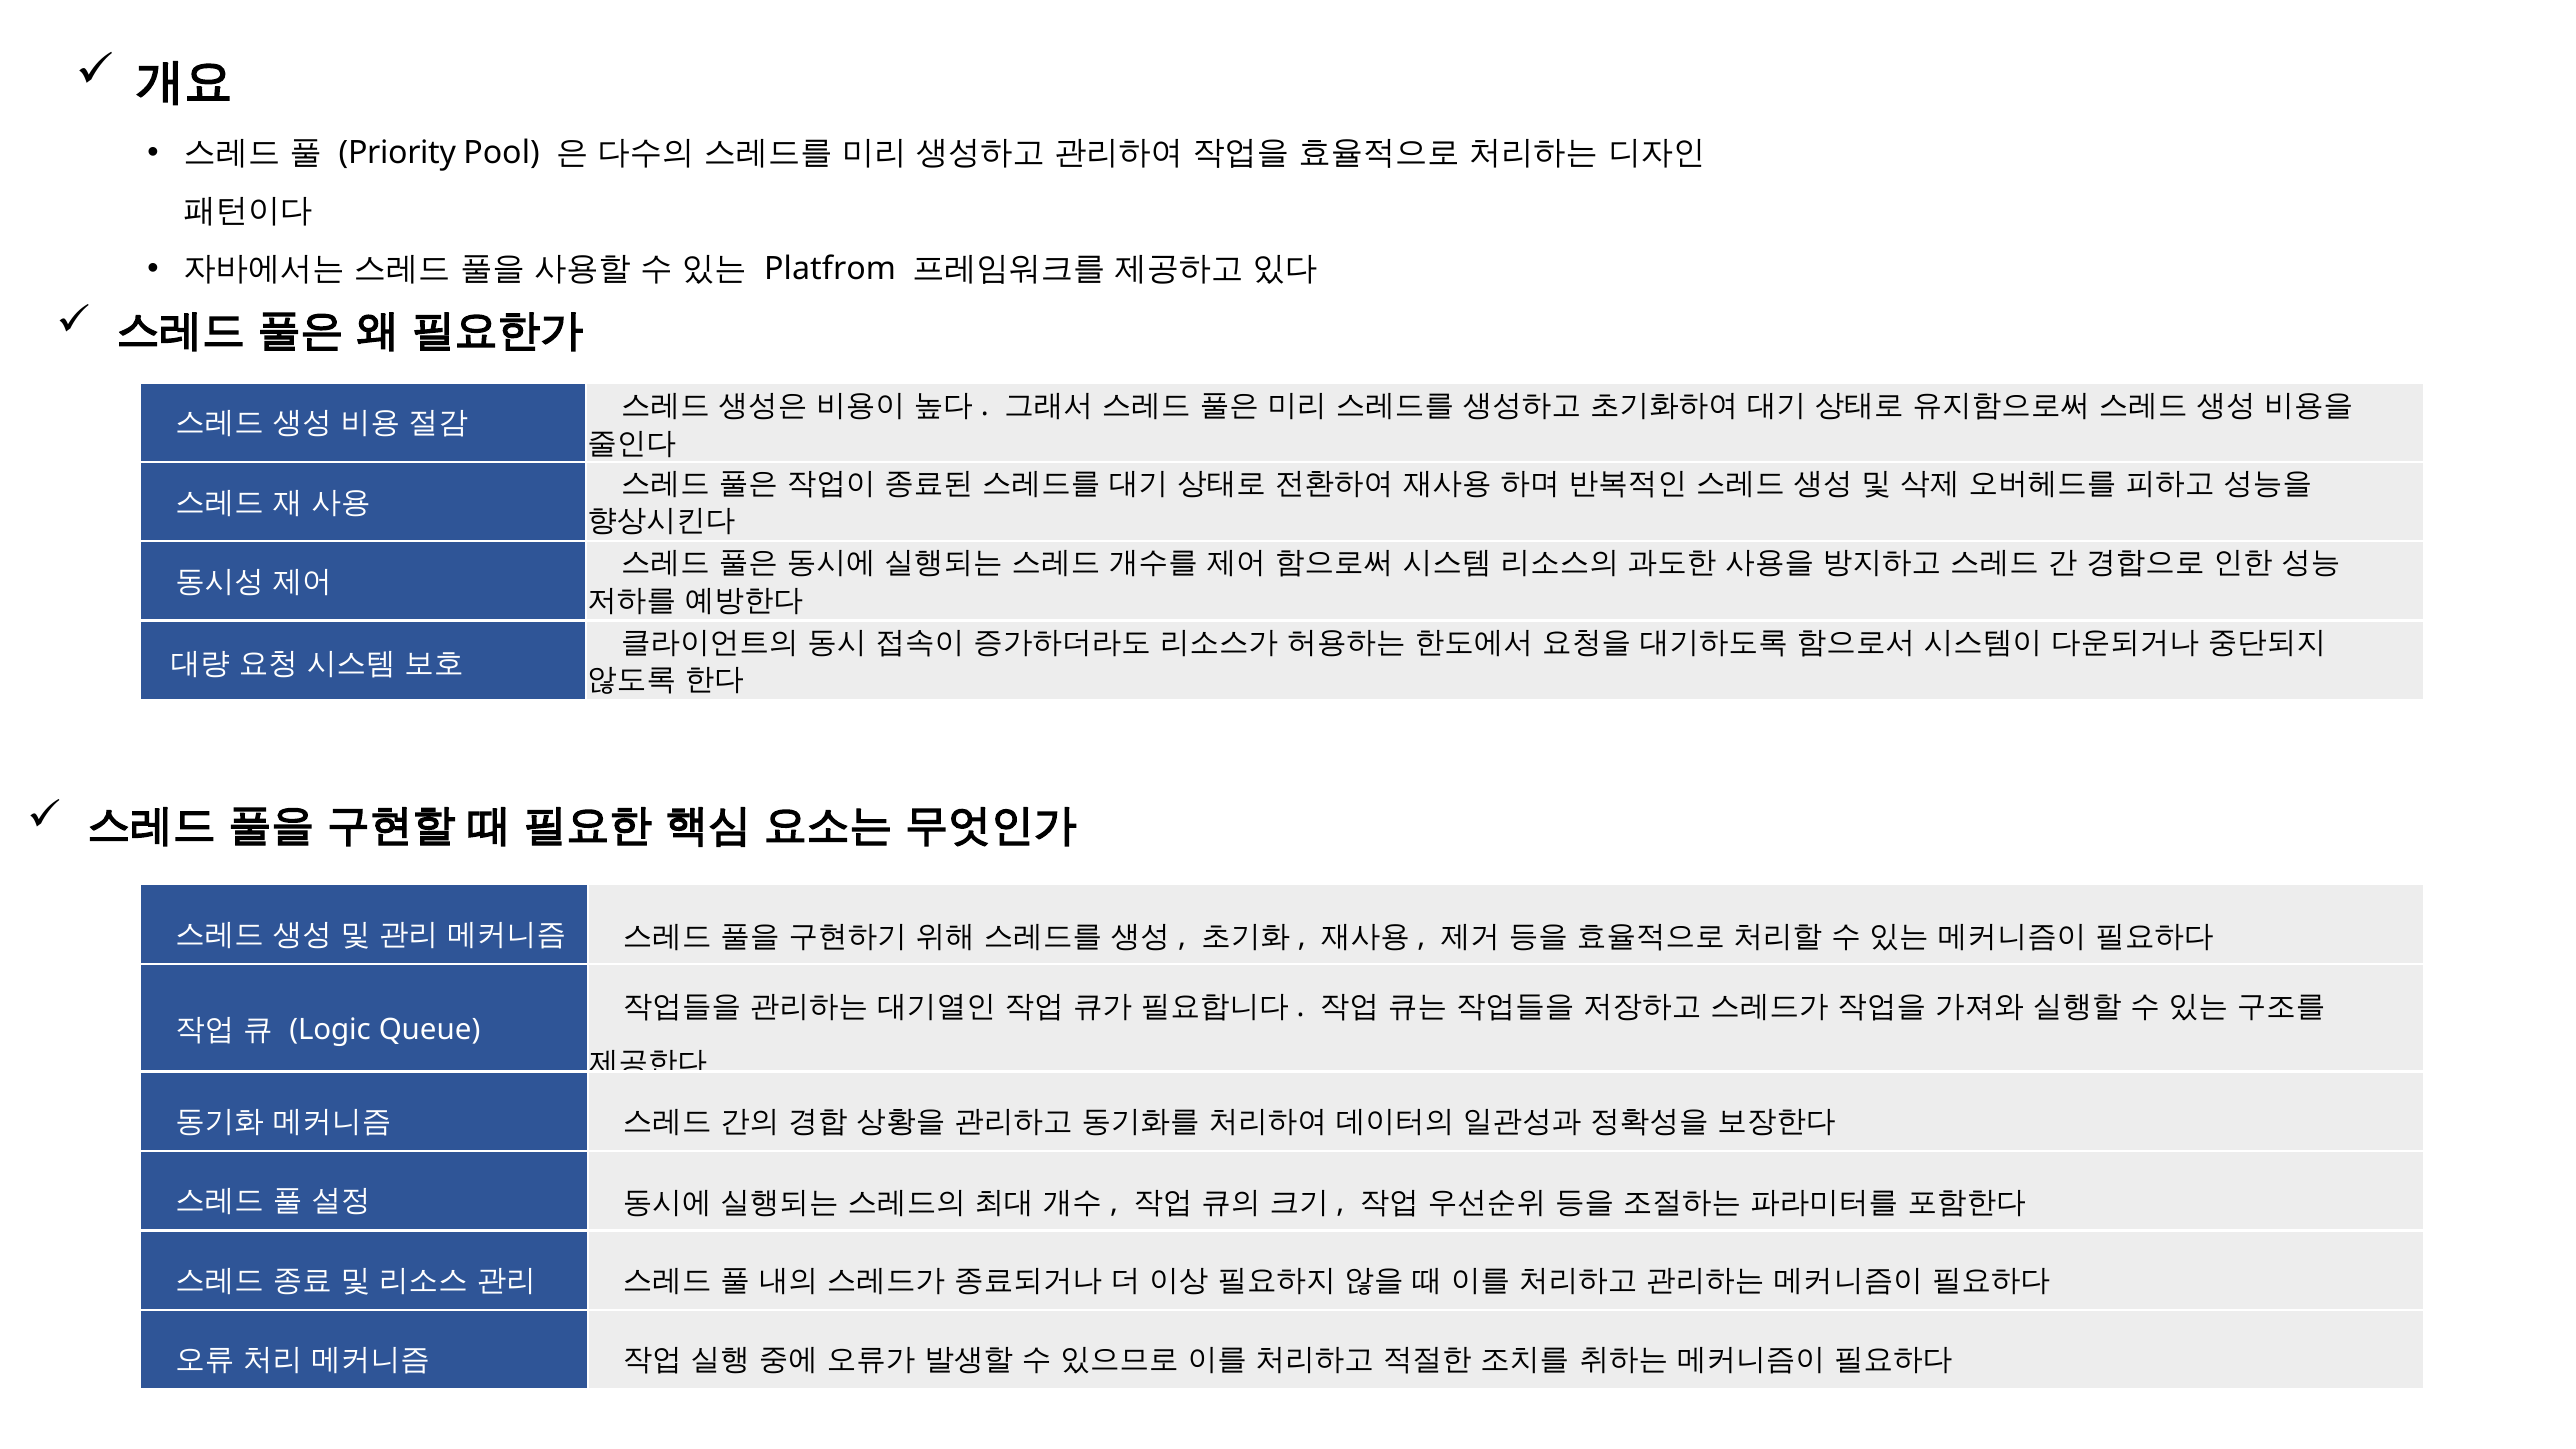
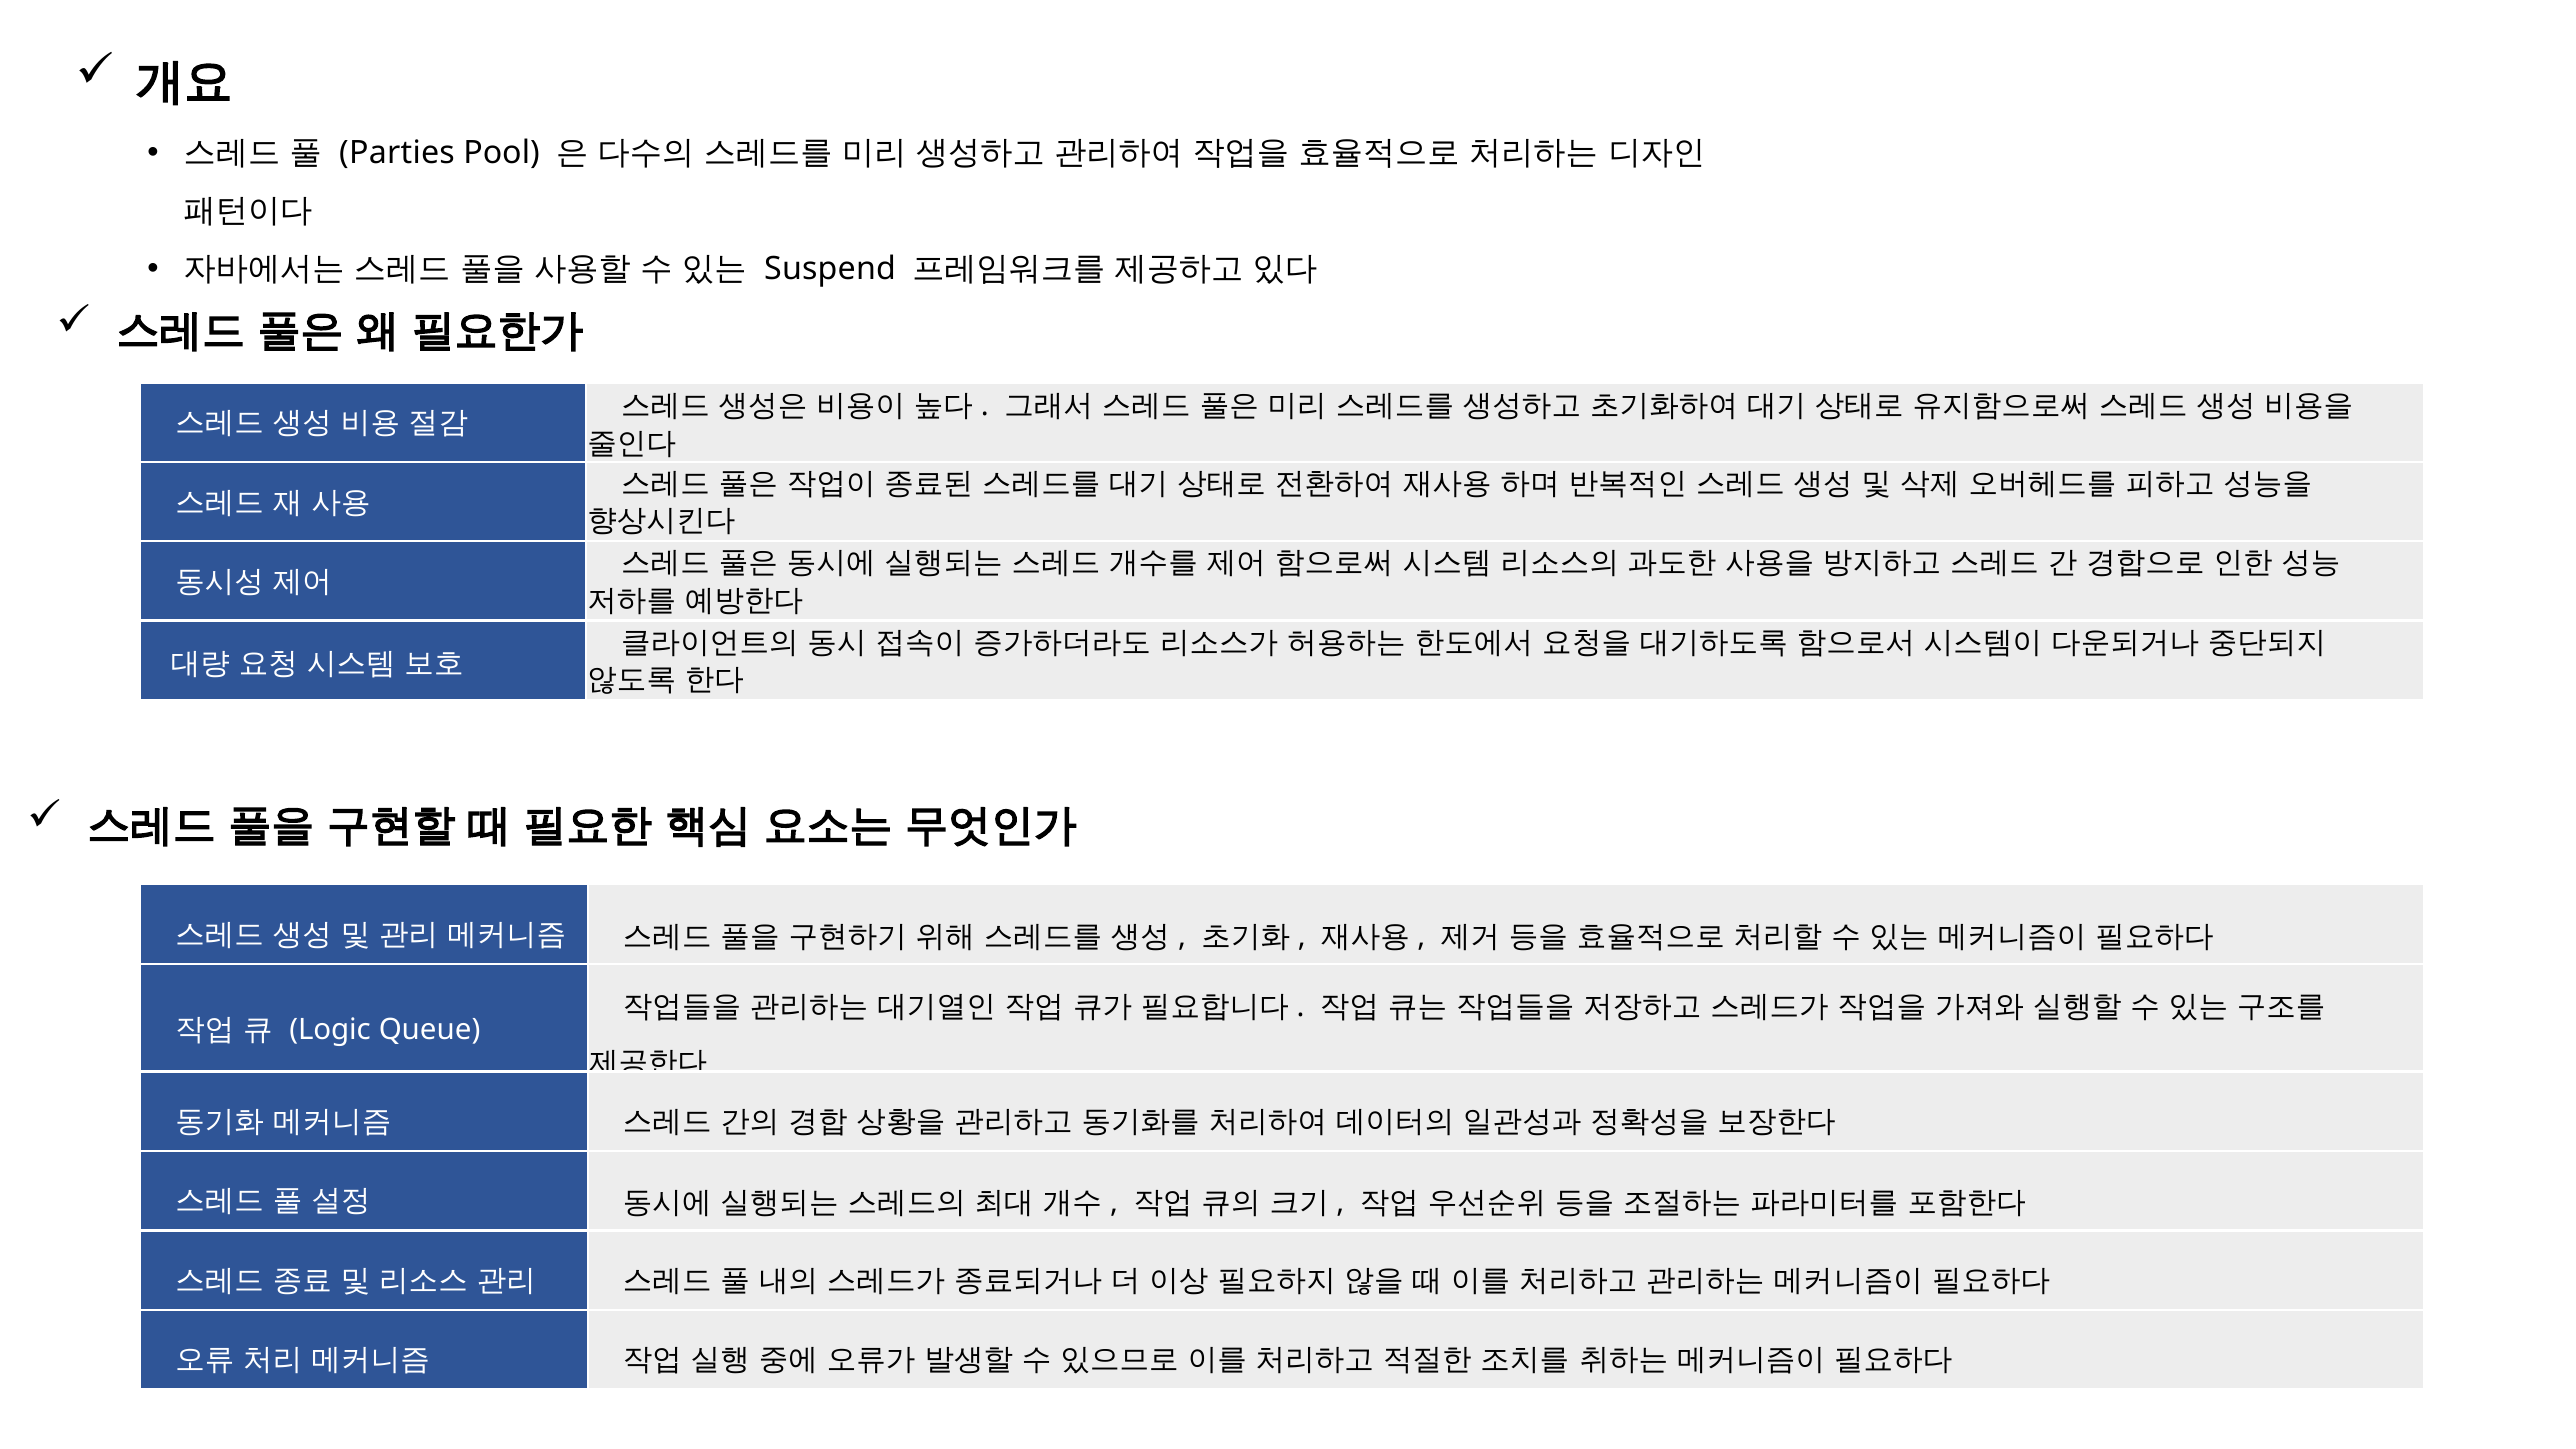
Priority: Priority -> Parties
Platfrom: Platfrom -> Suspend
